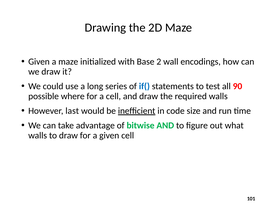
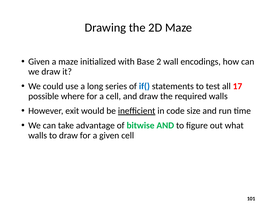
90: 90 -> 17
last: last -> exit
